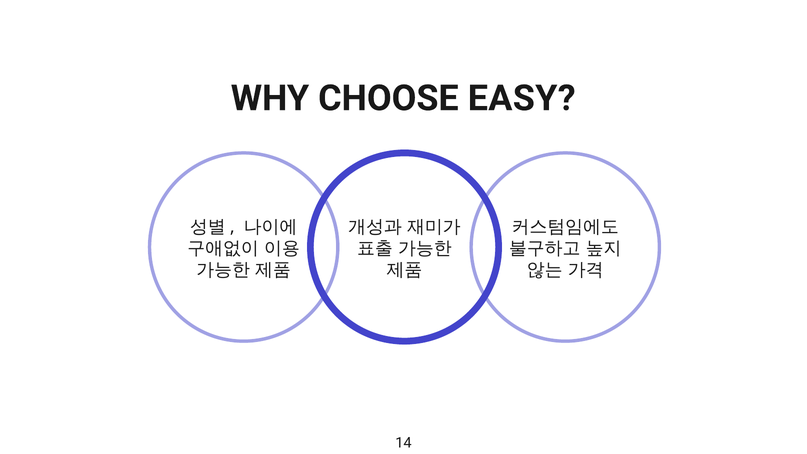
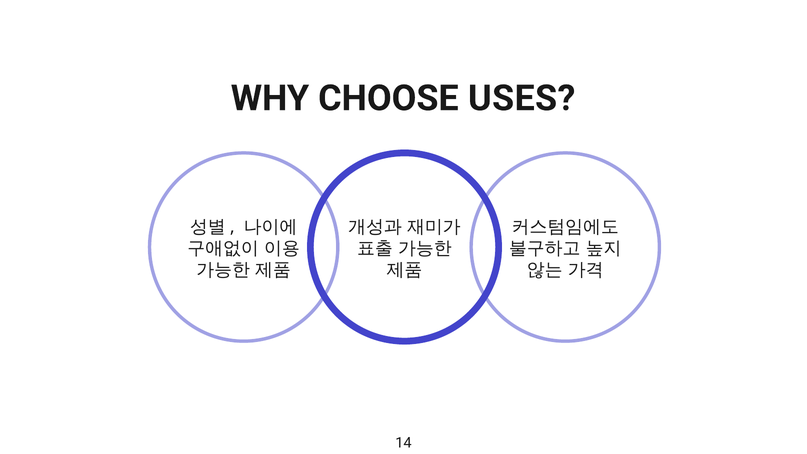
EASY: EASY -> USES
